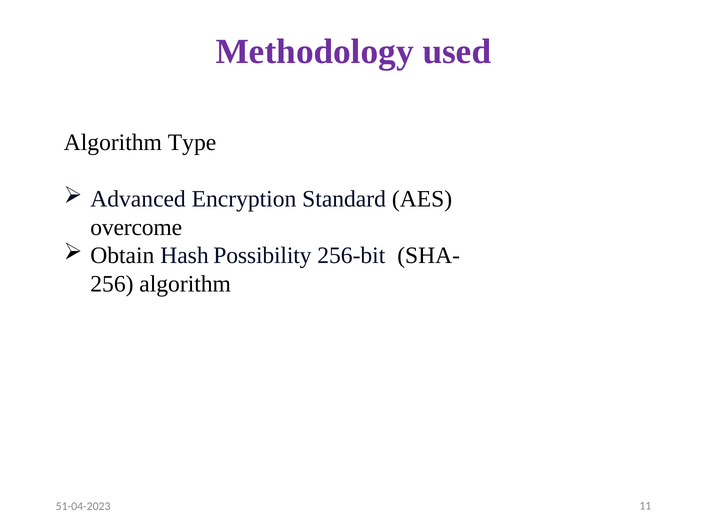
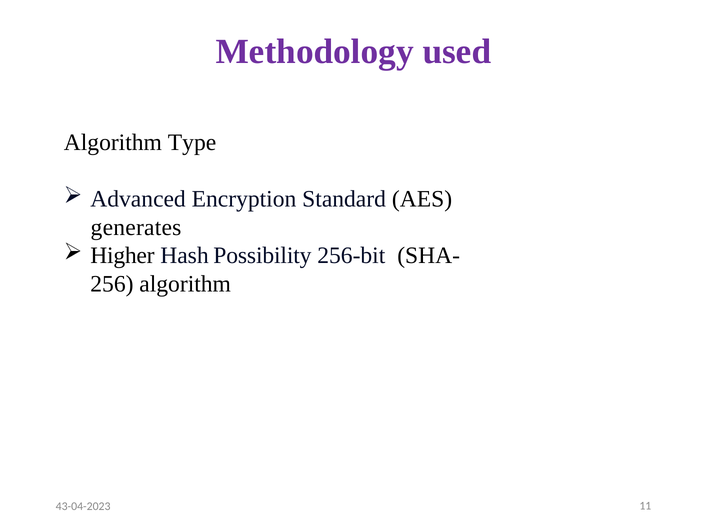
overcome: overcome -> generates
Obtain: Obtain -> Higher
51-04-2023: 51-04-2023 -> 43-04-2023
